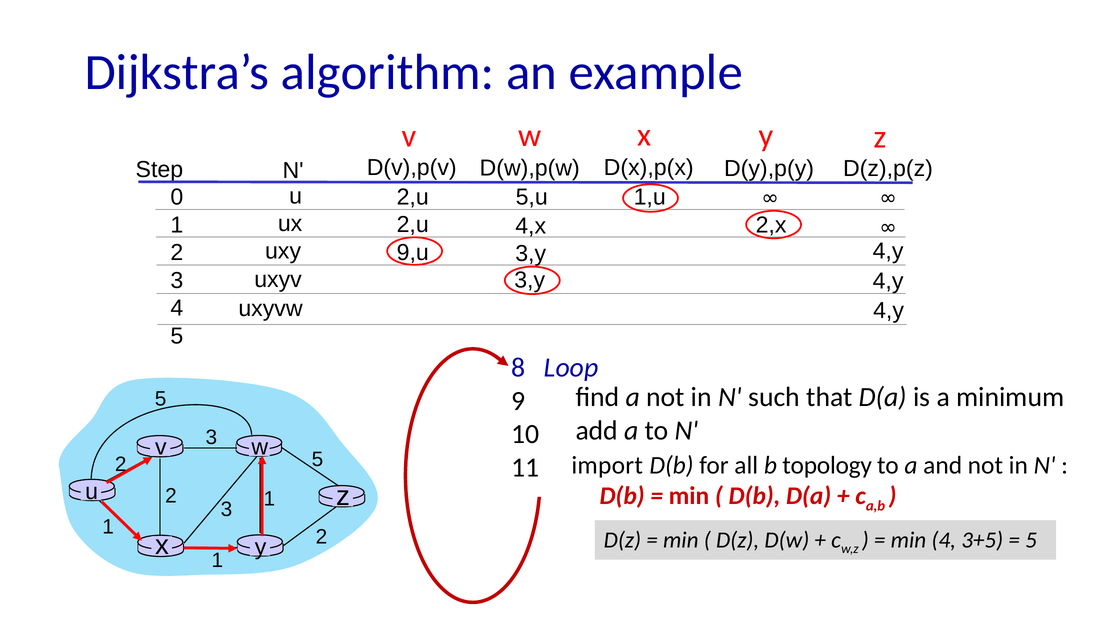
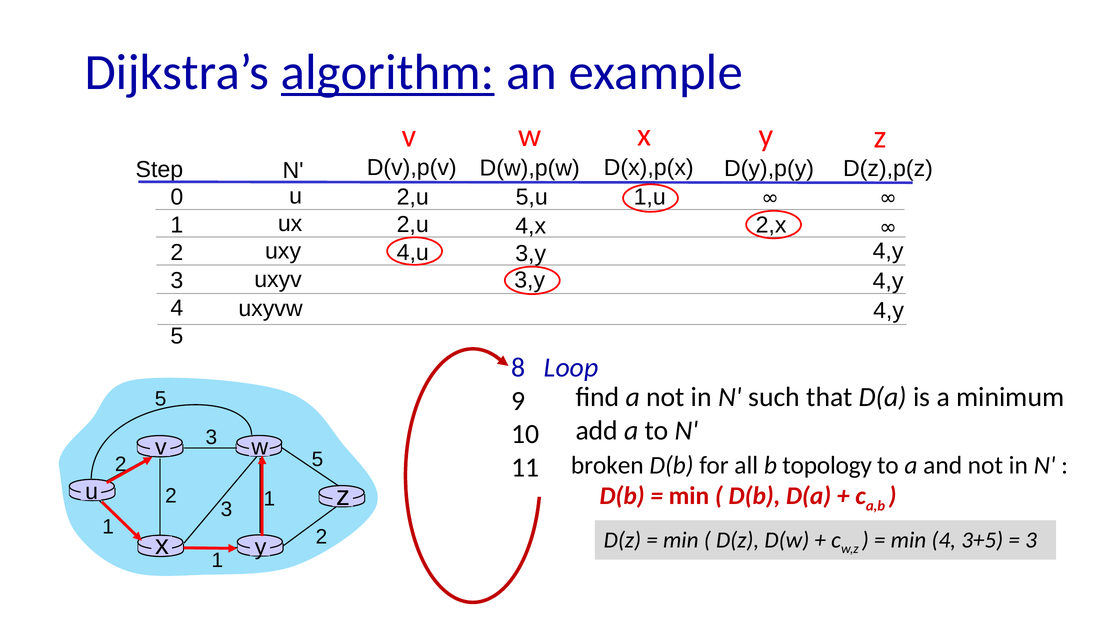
algorithm underline: none -> present
9,u: 9,u -> 4,u
import: import -> broken
5 at (1031, 540): 5 -> 3
